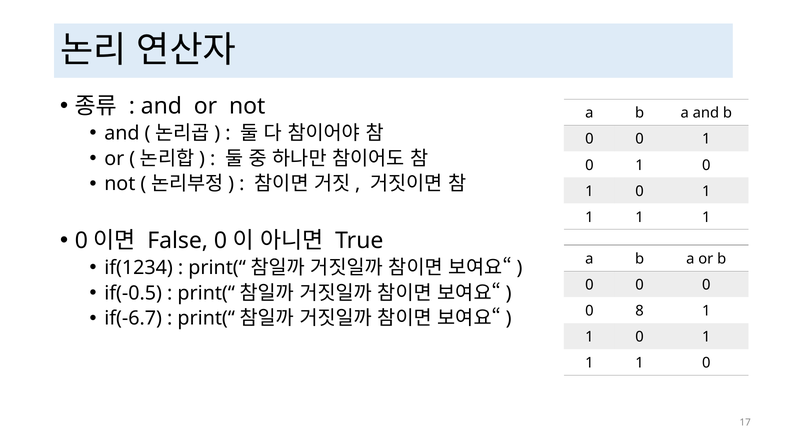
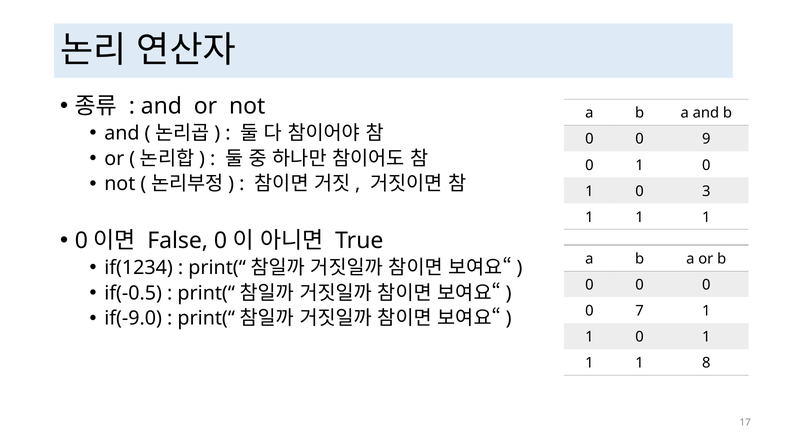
0 0 1: 1 -> 9
1 at (706, 191): 1 -> 3
8: 8 -> 7
if(-6.7: if(-6.7 -> if(-9.0
0 at (706, 363): 0 -> 8
